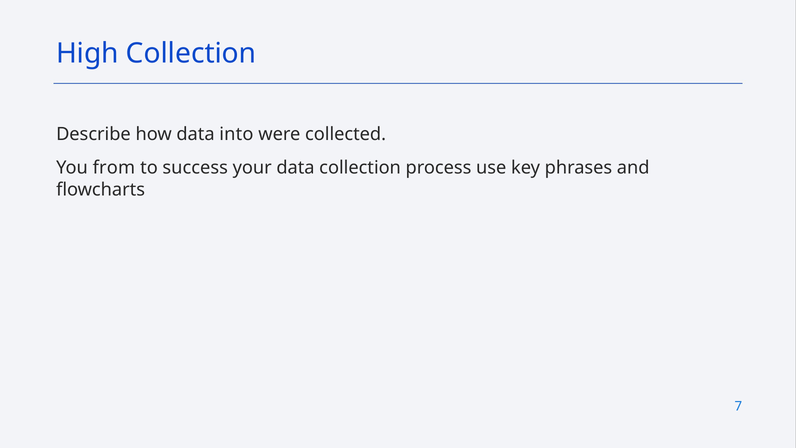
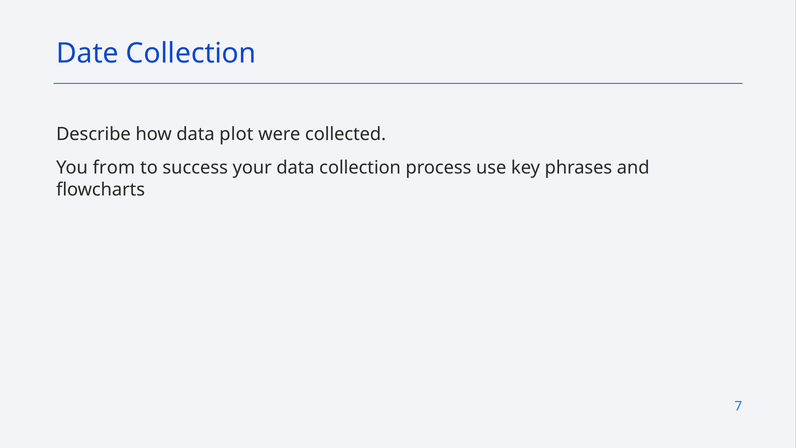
High: High -> Date
into: into -> plot
